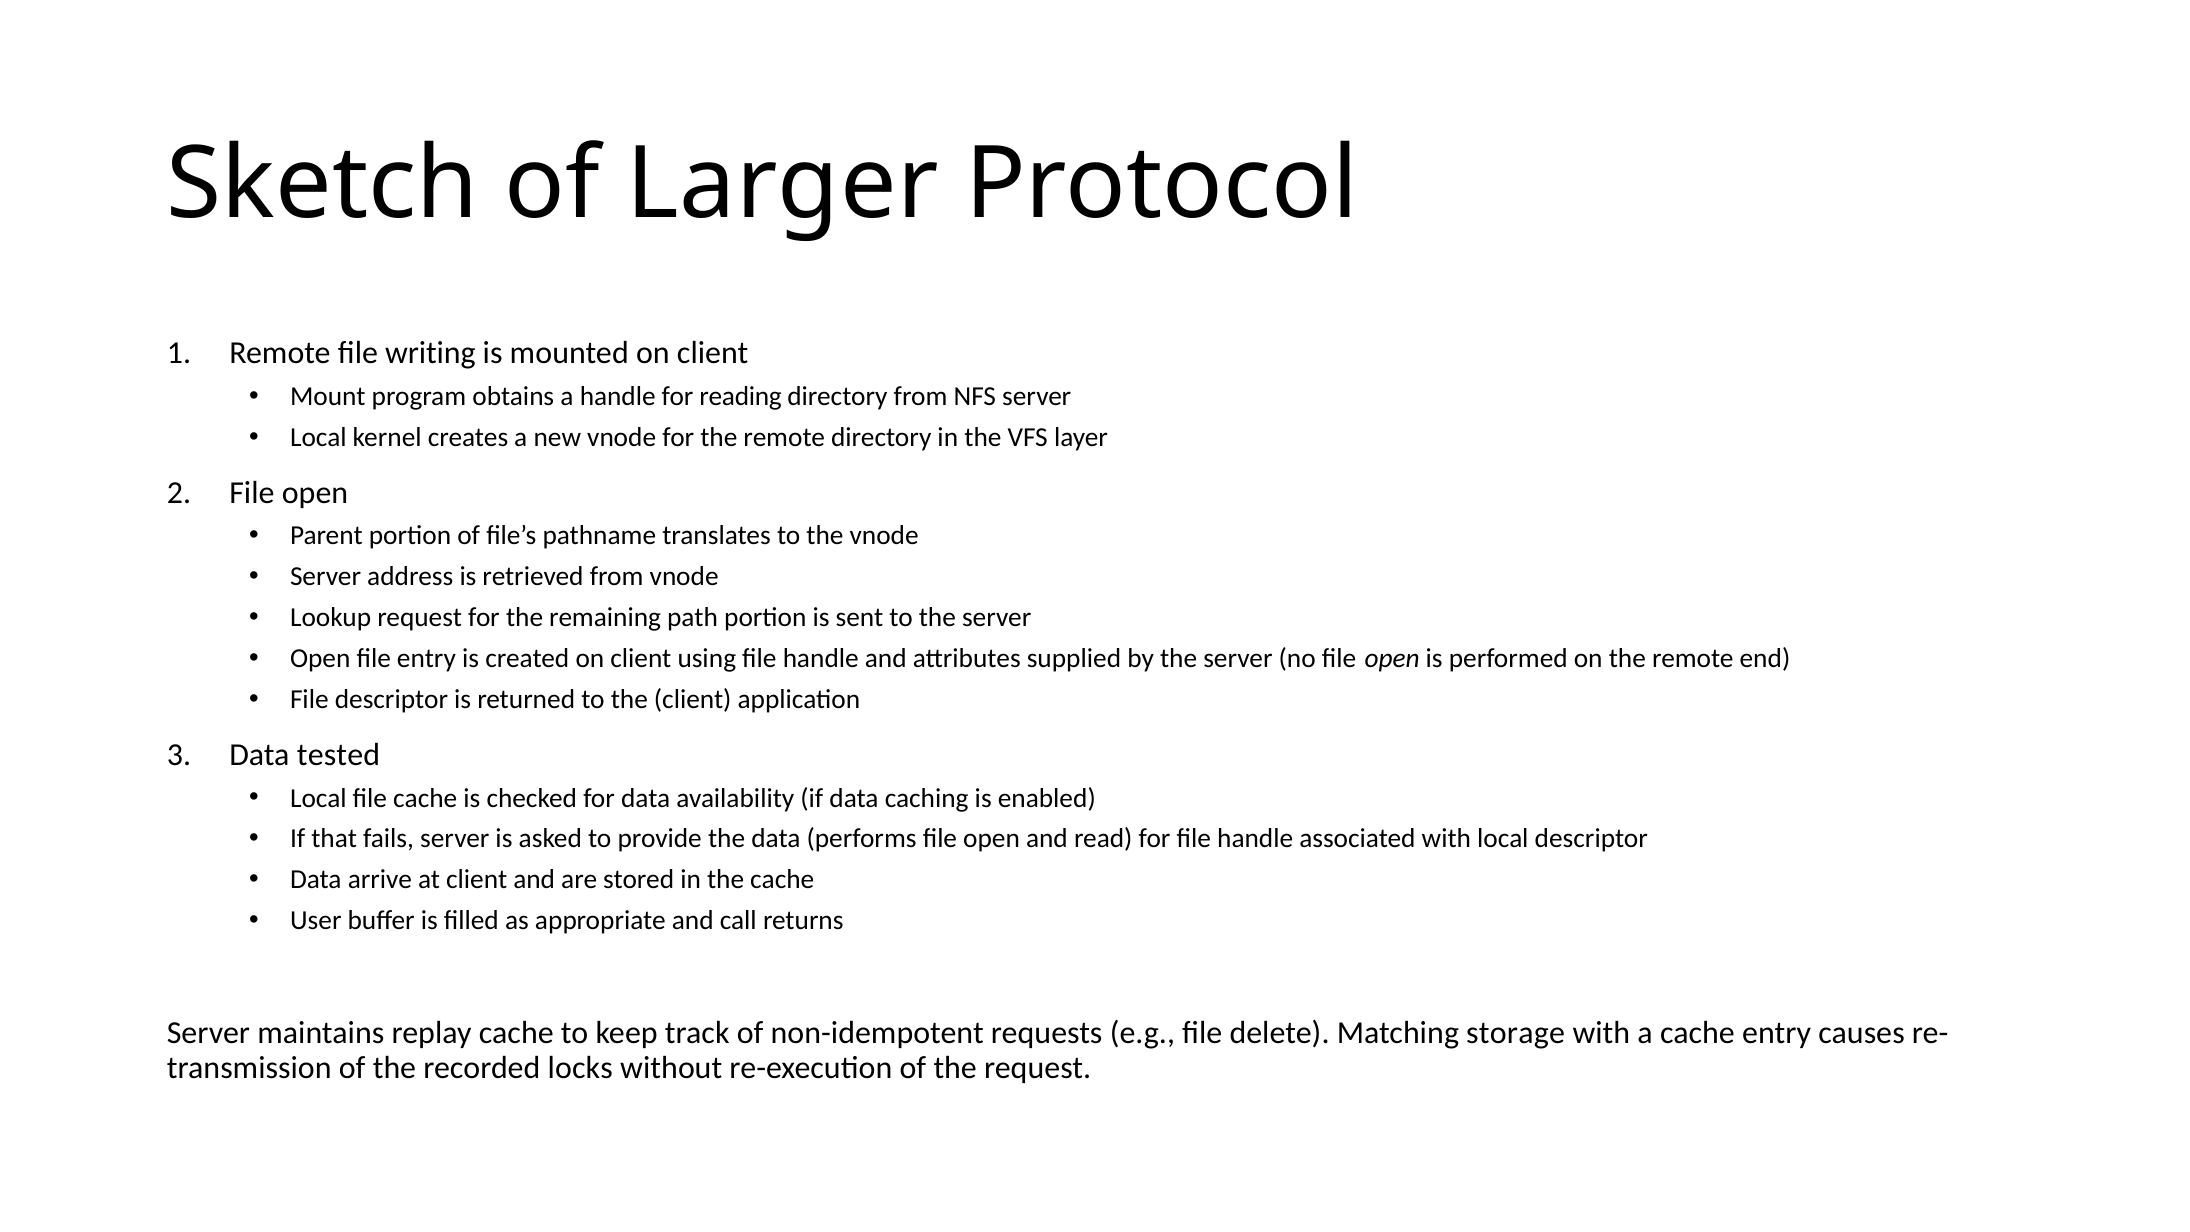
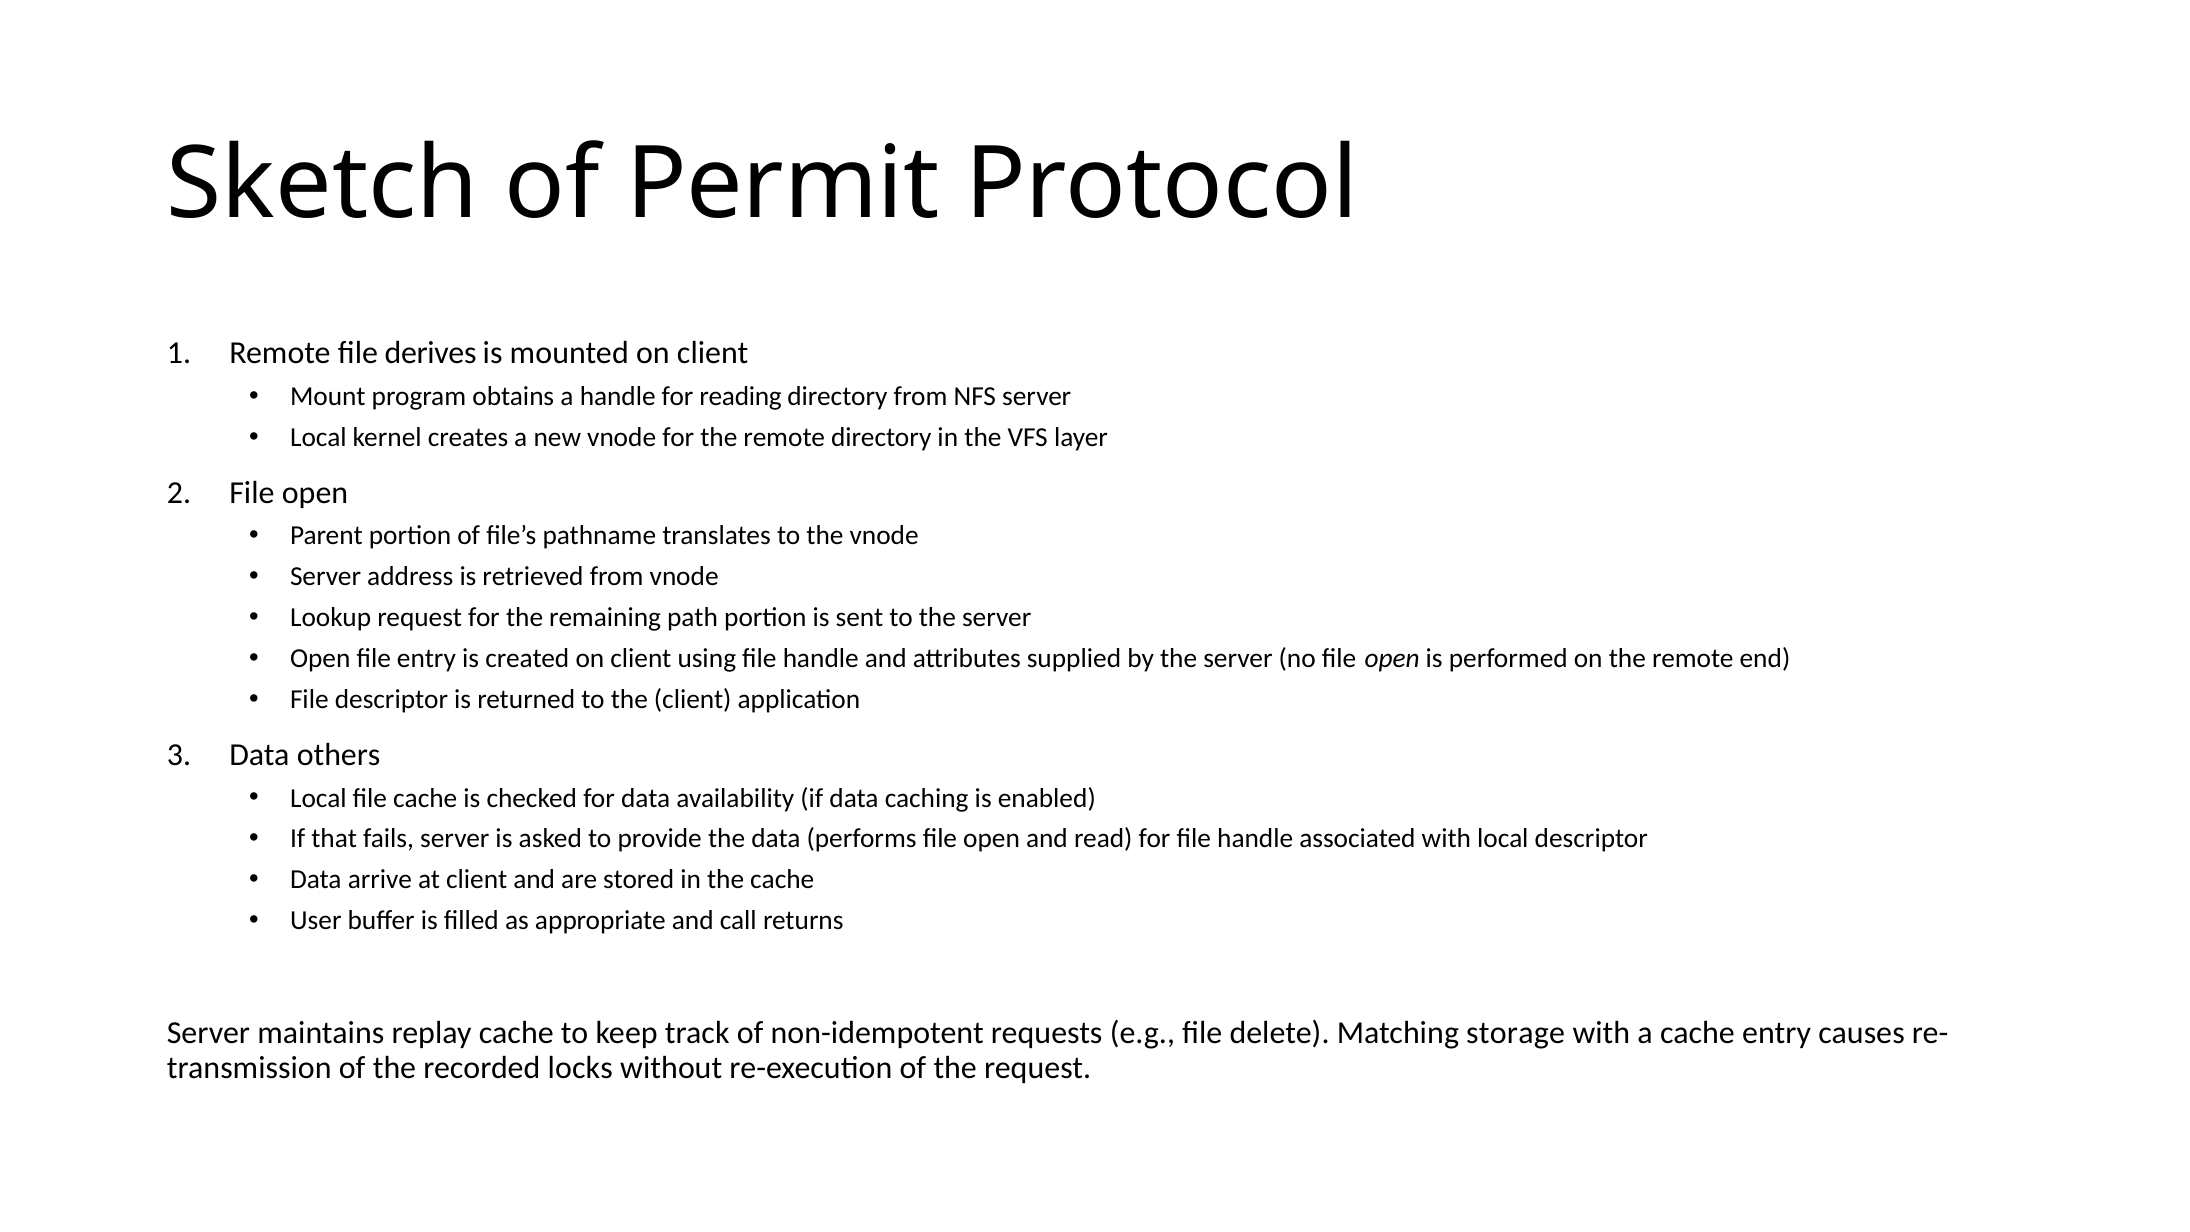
Larger: Larger -> Permit
writing: writing -> derives
tested: tested -> others
